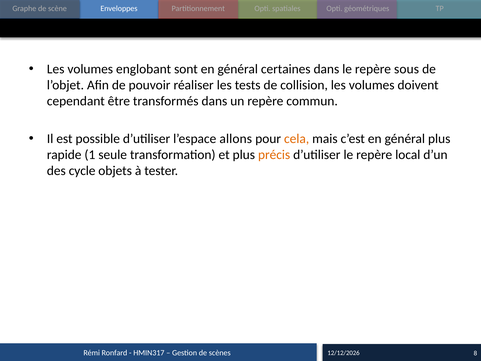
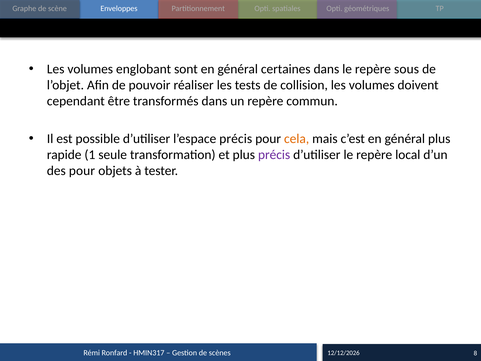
l’espace allons: allons -> précis
précis at (274, 155) colour: orange -> purple
des cycle: cycle -> pour
